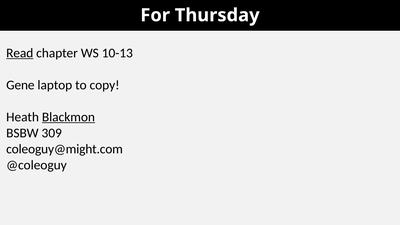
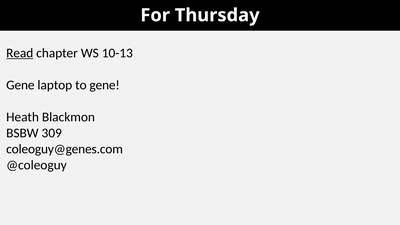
to copy: copy -> gene
Blackmon underline: present -> none
coleoguy@might.com: coleoguy@might.com -> coleoguy@genes.com
